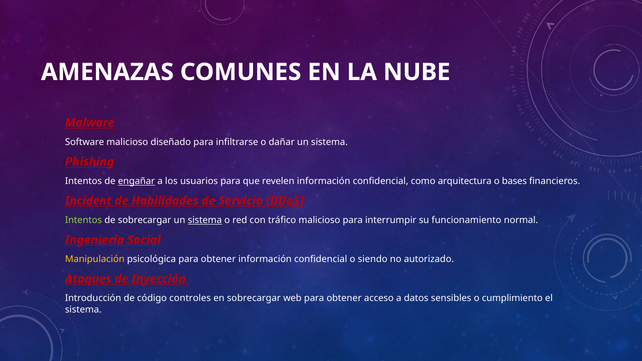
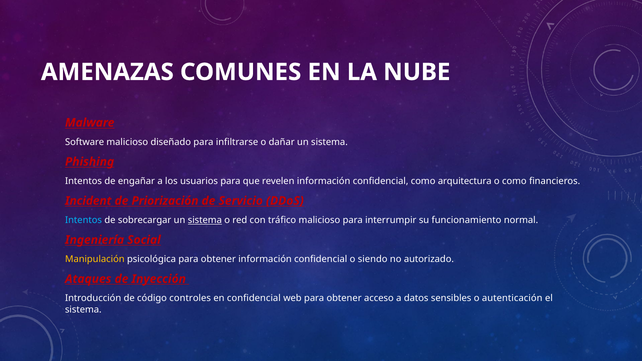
engañar underline: present -> none
o bases: bases -> como
Habilidades: Habilidades -> Priorización
Intentos at (83, 220) colour: light green -> light blue
en sobrecargar: sobrecargar -> confidencial
cumplimiento: cumplimiento -> autenticación
